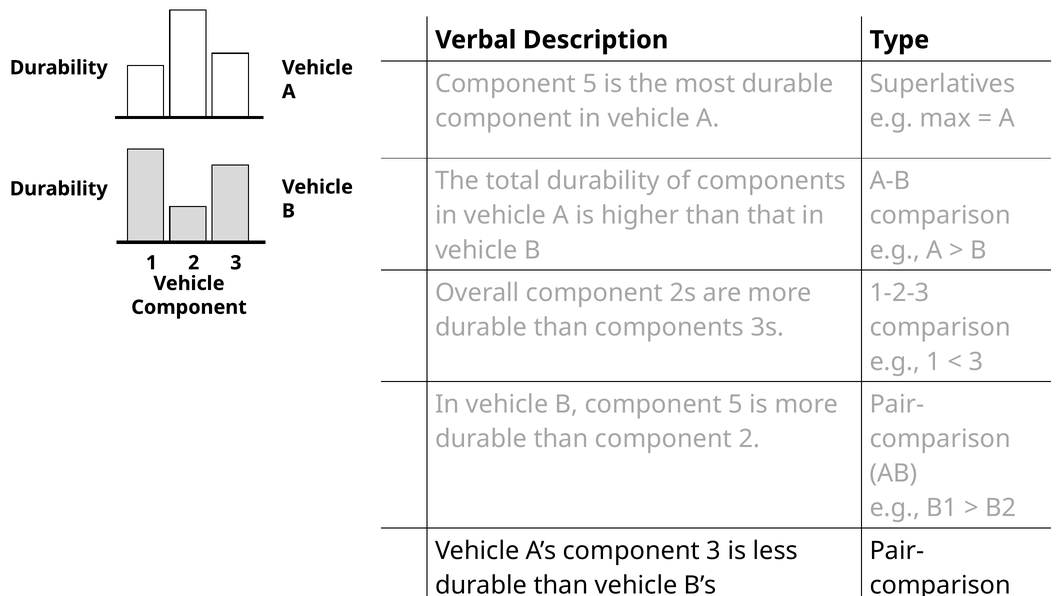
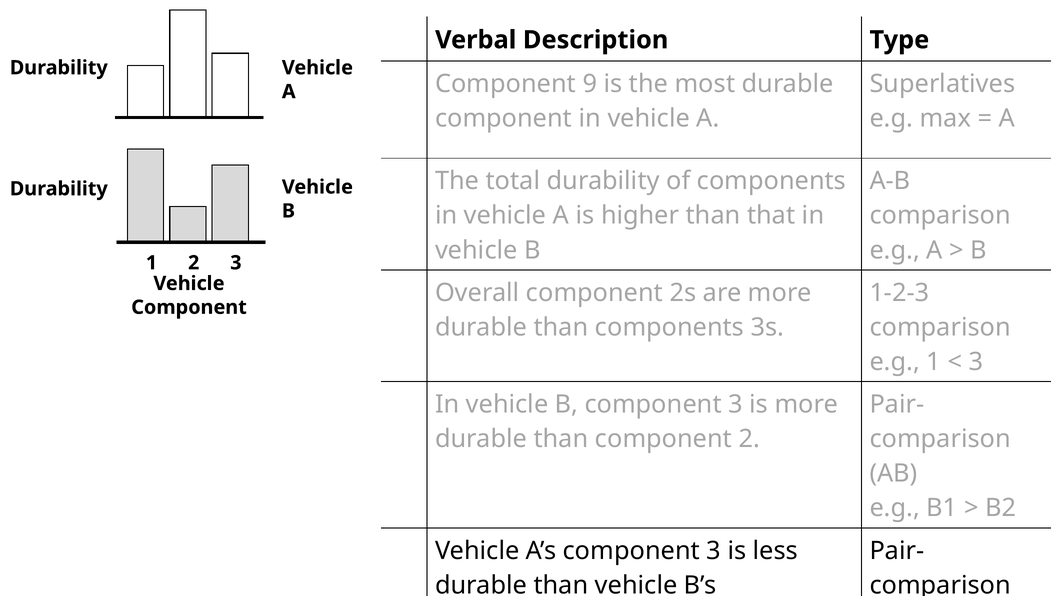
5 at (590, 84): 5 -> 9
B component 5: 5 -> 3
